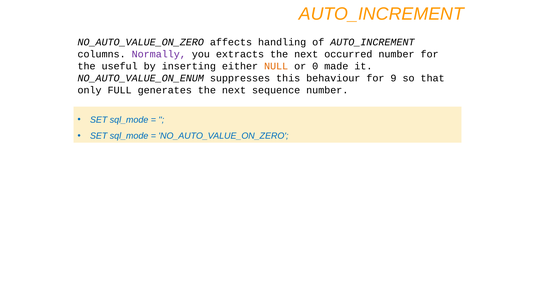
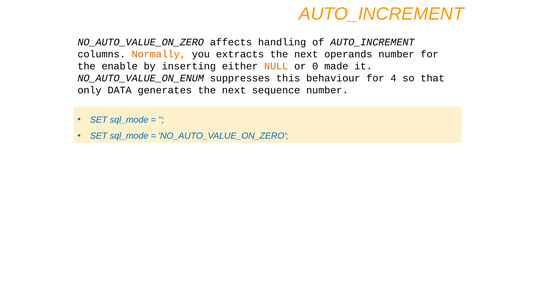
Normally colour: purple -> orange
occurred: occurred -> operands
useful: useful -> enable
9: 9 -> 4
FULL: FULL -> DATA
